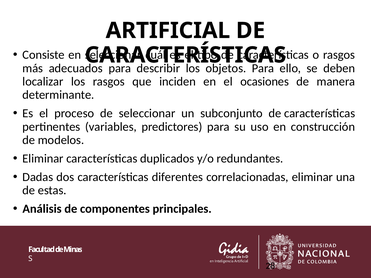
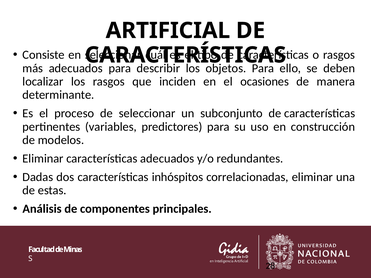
características duplicados: duplicados -> adecuados
diferentes: diferentes -> inhóspitos
